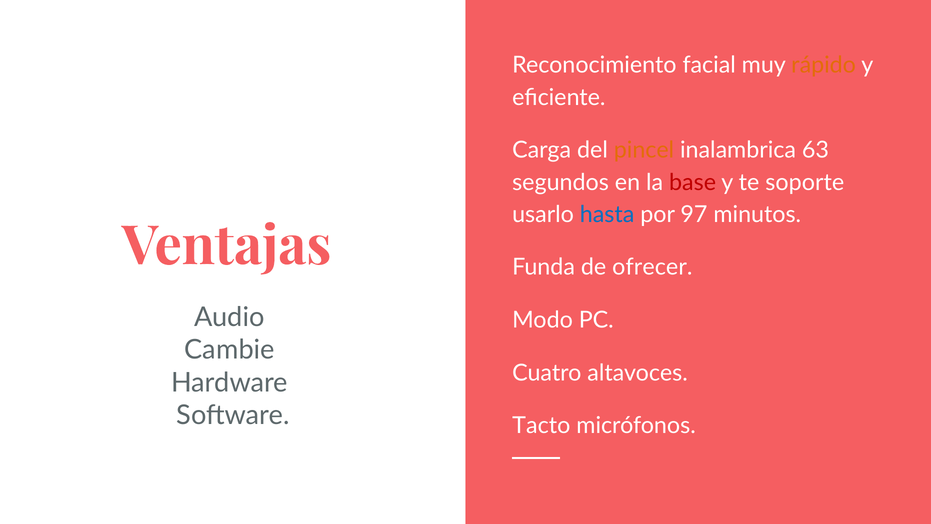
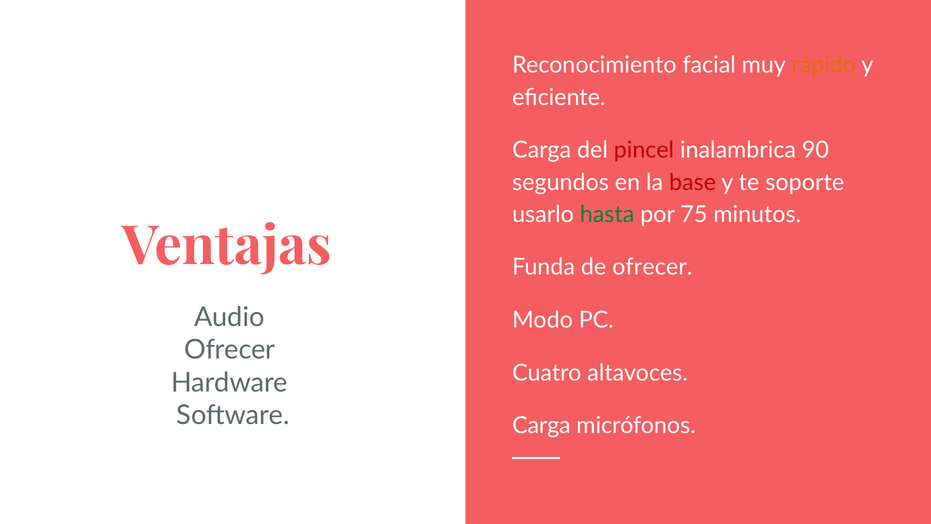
pincel colour: orange -> red
63: 63 -> 90
hasta colour: blue -> green
97: 97 -> 75
Cambie at (230, 350): Cambie -> Ofrecer
Tacto at (541, 425): Tacto -> Carga
